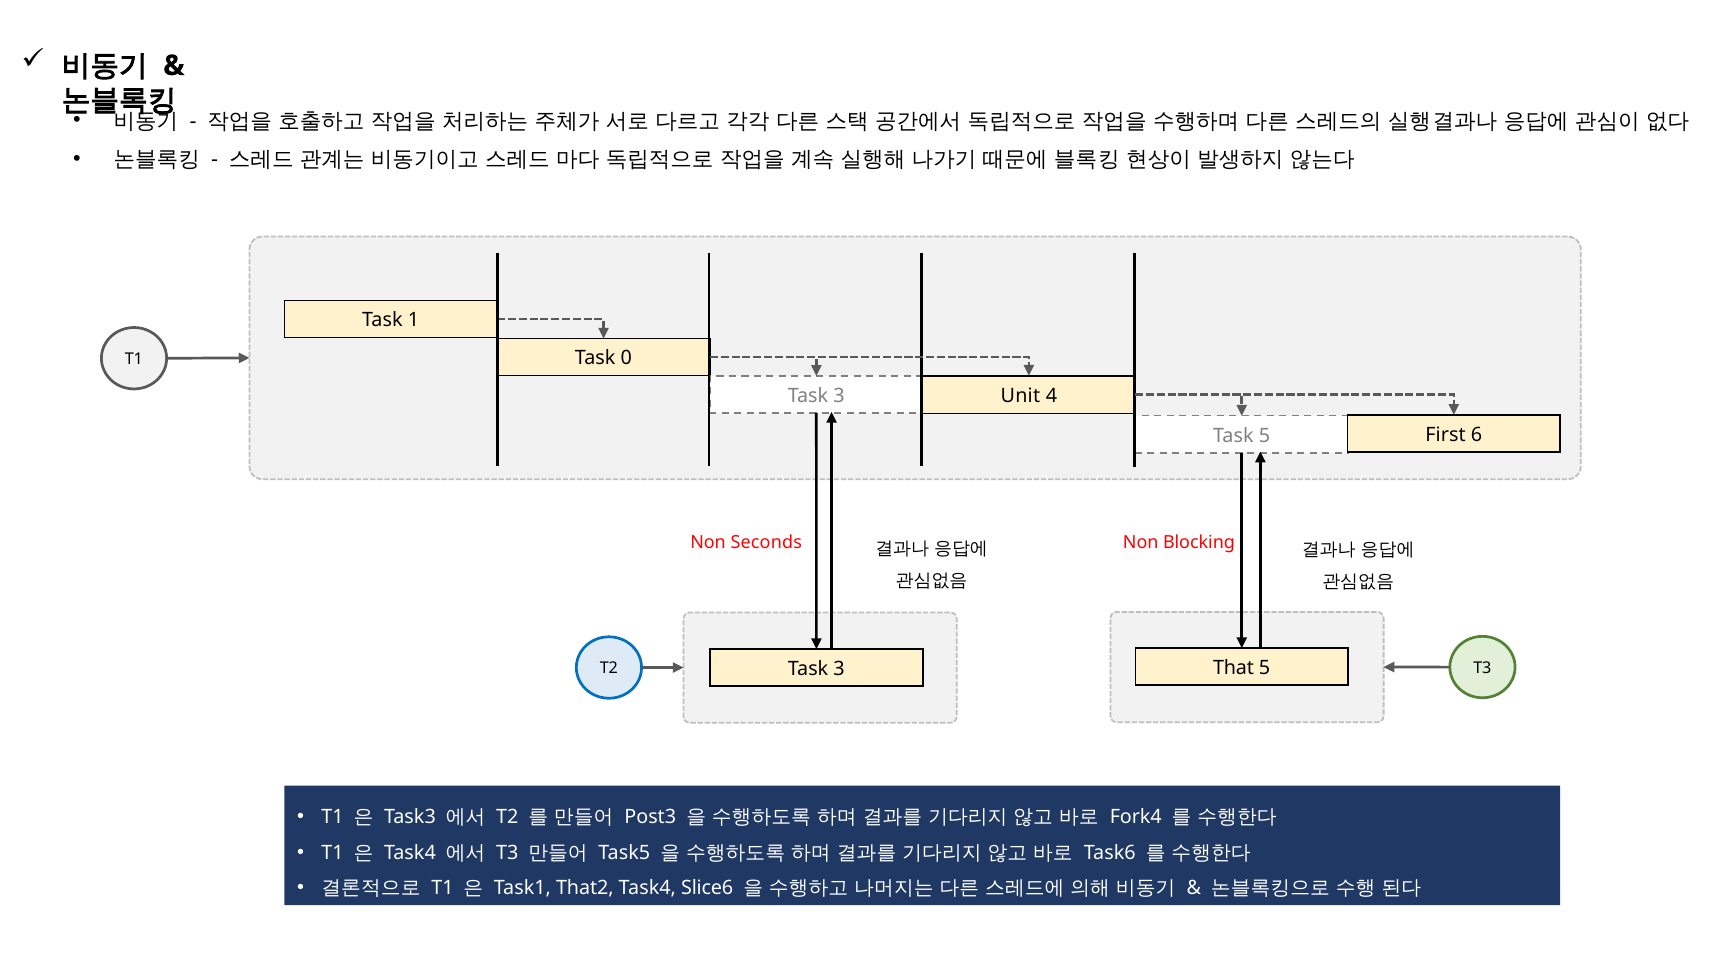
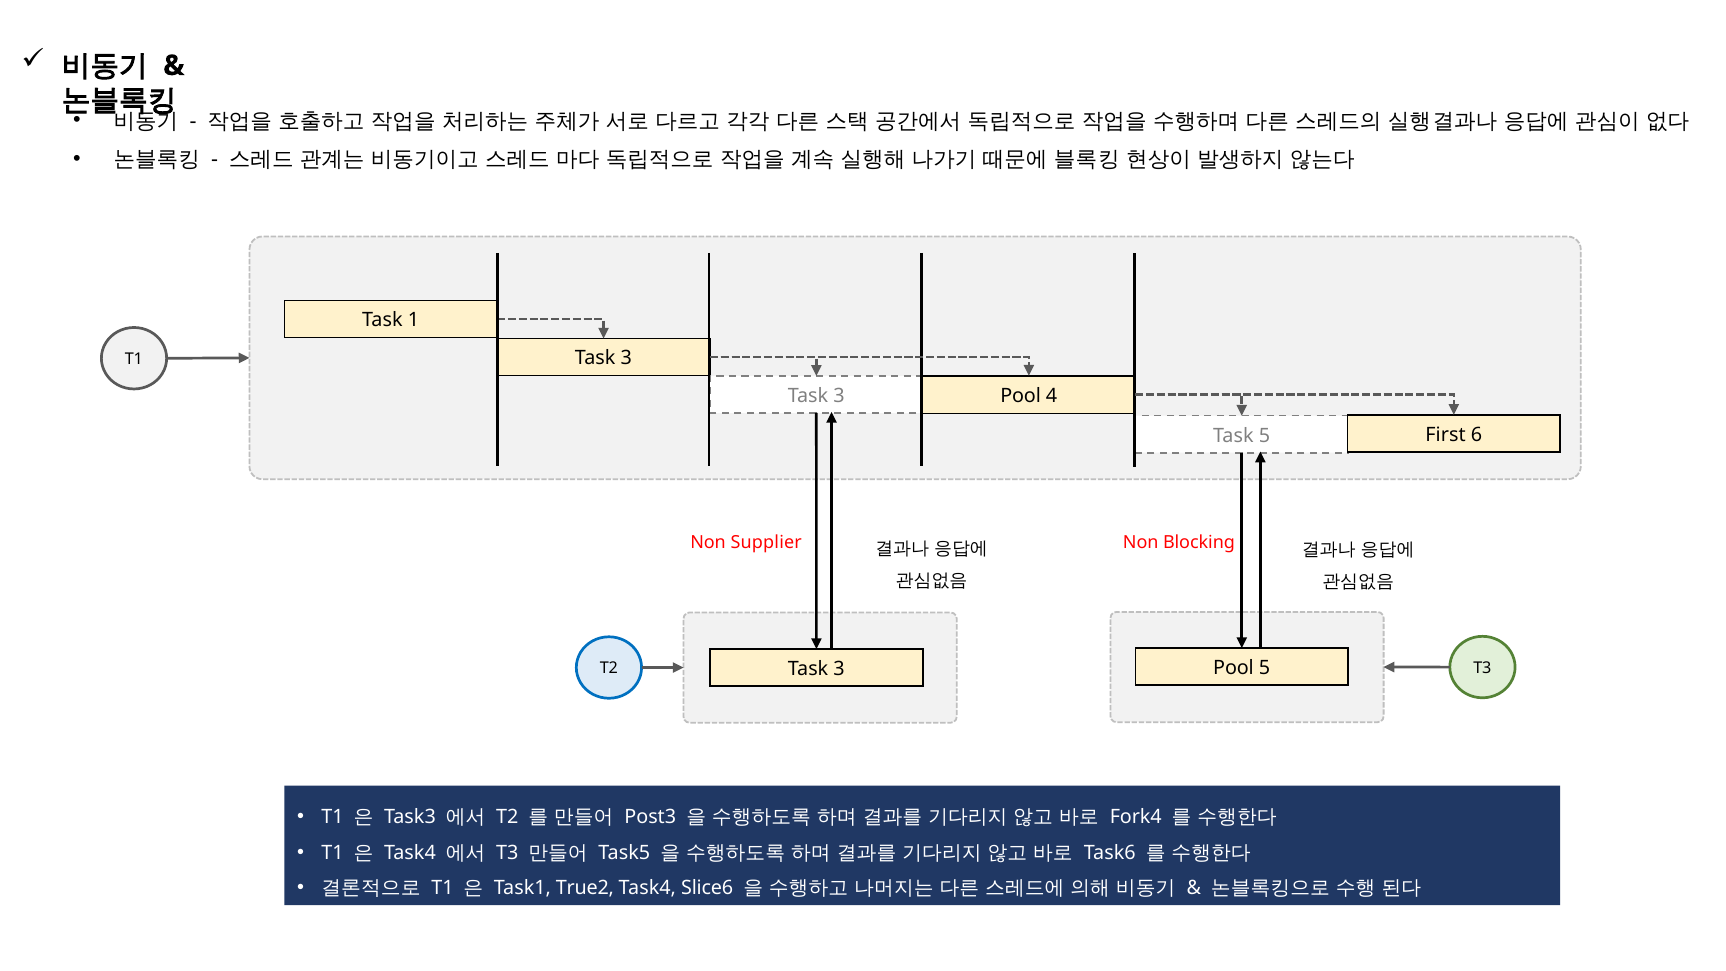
T1 Task 0: 0 -> 3
Unit at (1020, 396): Unit -> Pool
Seconds: Seconds -> Supplier
That at (1234, 668): That -> Pool
That2: That2 -> True2
